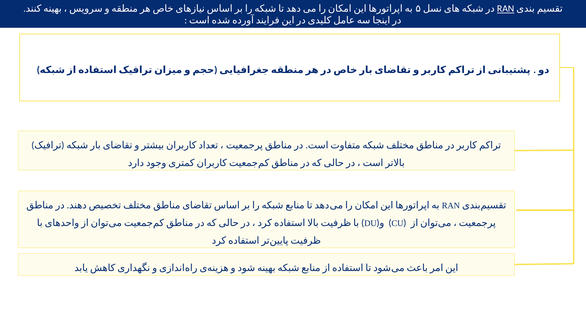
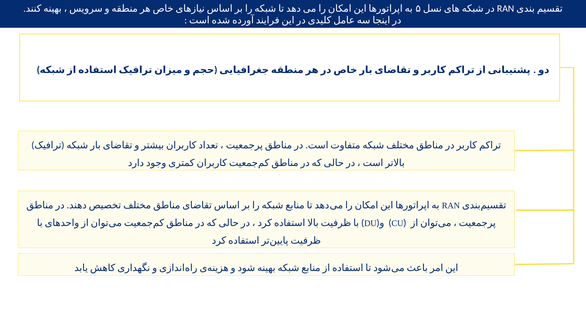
RAN at (506, 9) underline: present -> none
